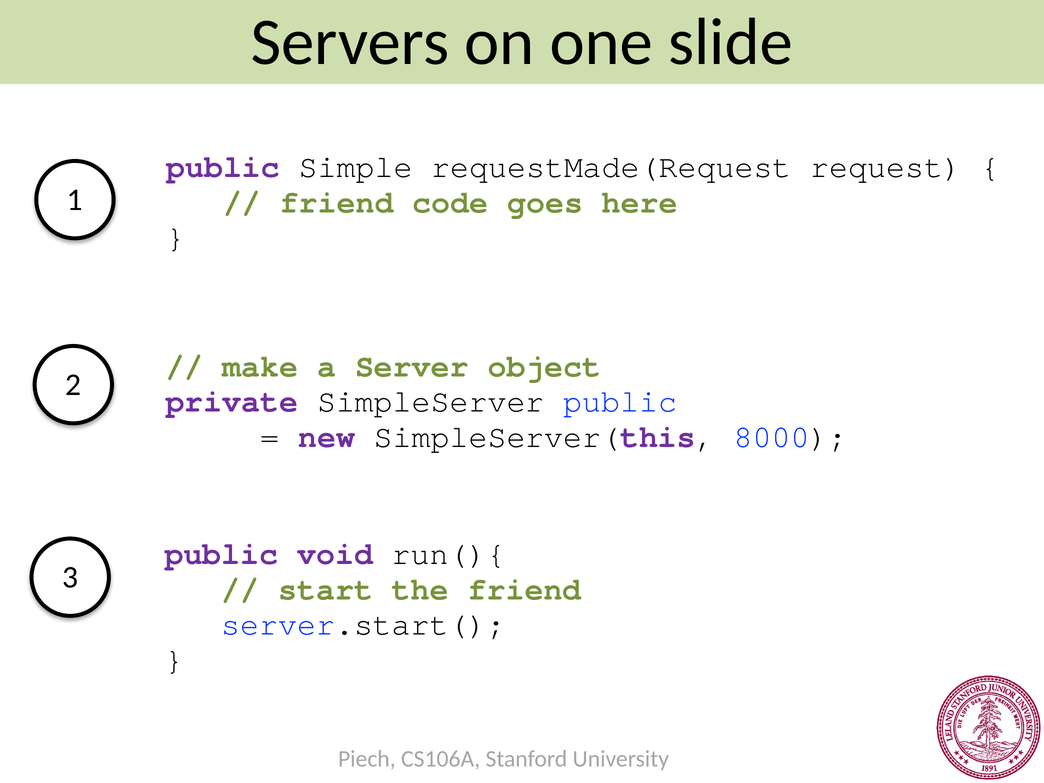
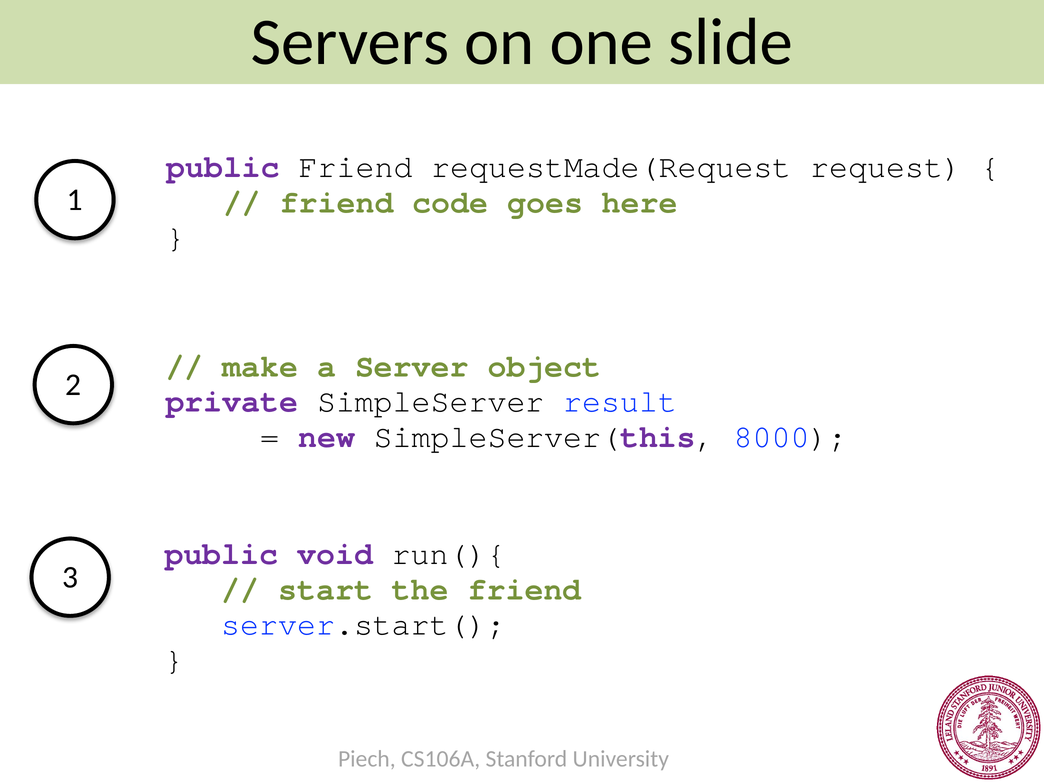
public Simple: Simple -> Friend
SimpleServer public: public -> result
